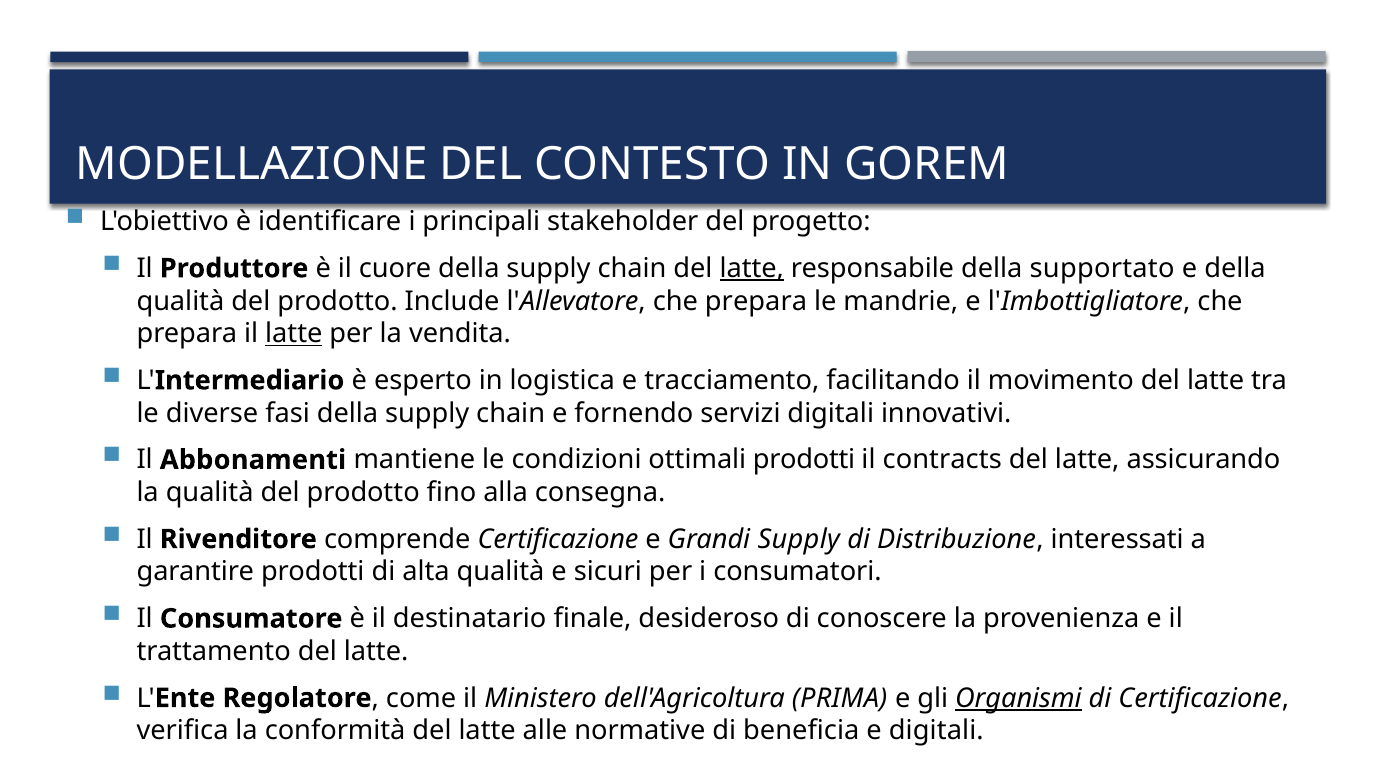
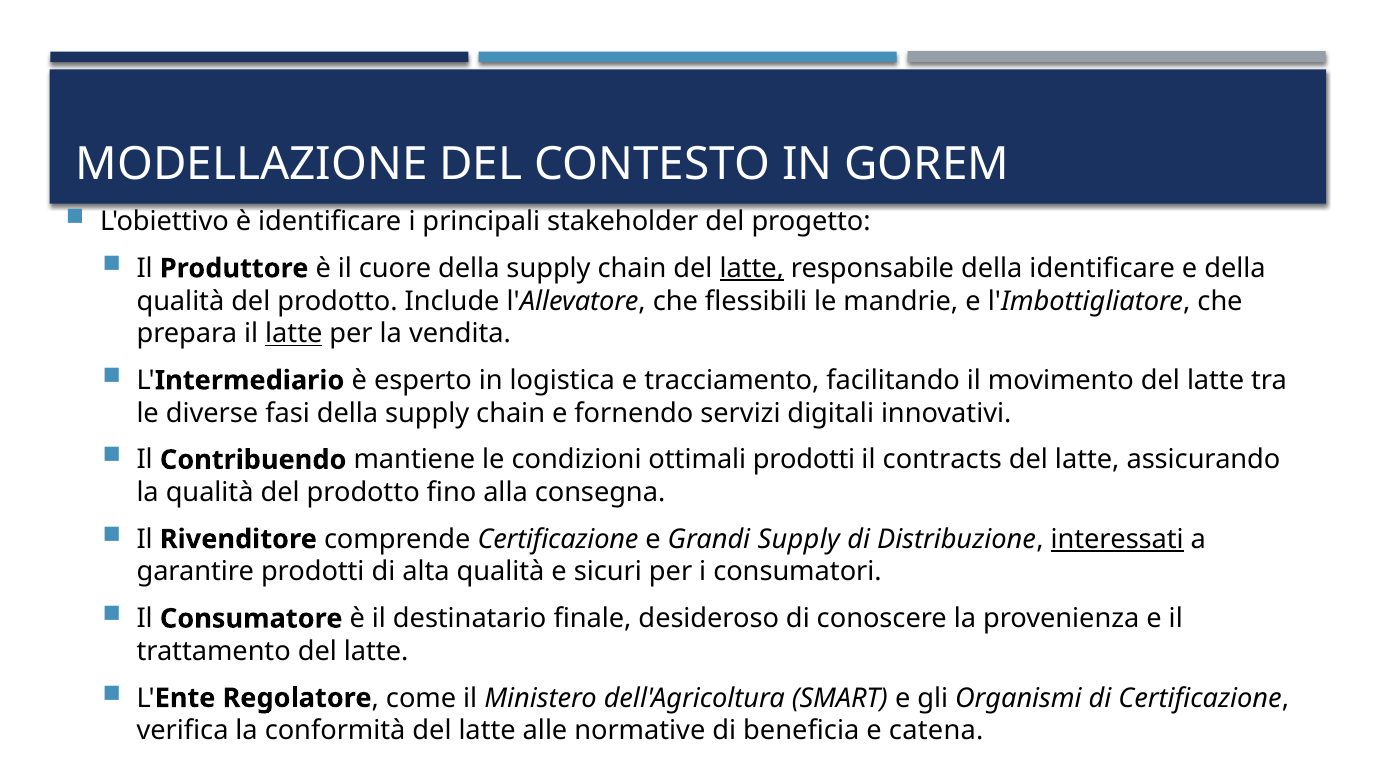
della supportato: supportato -> identificare
l'Allevatore che prepara: prepara -> flessibili
Abbonamenti: Abbonamenti -> Contribuendo
interessati underline: none -> present
PRIMA: PRIMA -> SMART
Organismi underline: present -> none
e digitali: digitali -> catena
